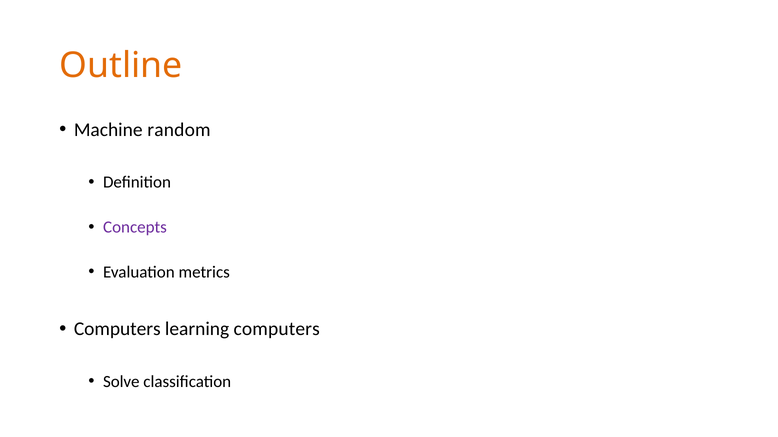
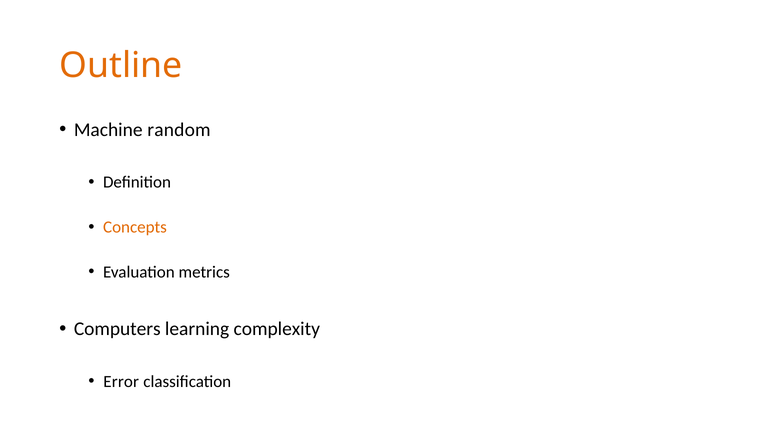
Concepts colour: purple -> orange
learning computers: computers -> complexity
Solve: Solve -> Error
